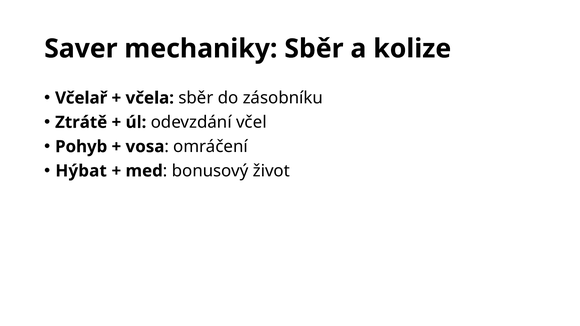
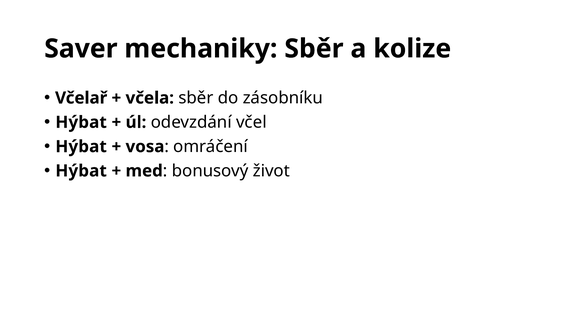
Ztrátě at (81, 122): Ztrátě -> Hýbat
Pohyb at (81, 147): Pohyb -> Hýbat
